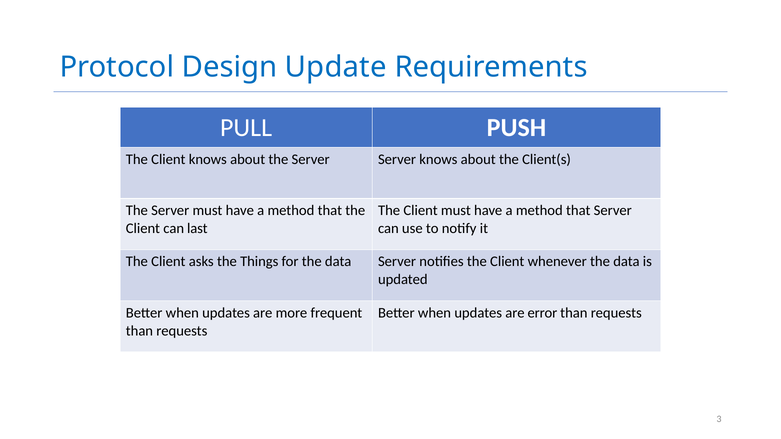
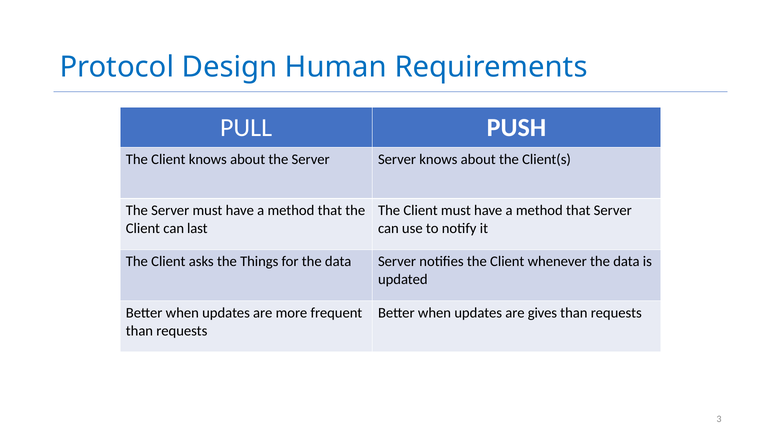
Update: Update -> Human
error: error -> gives
